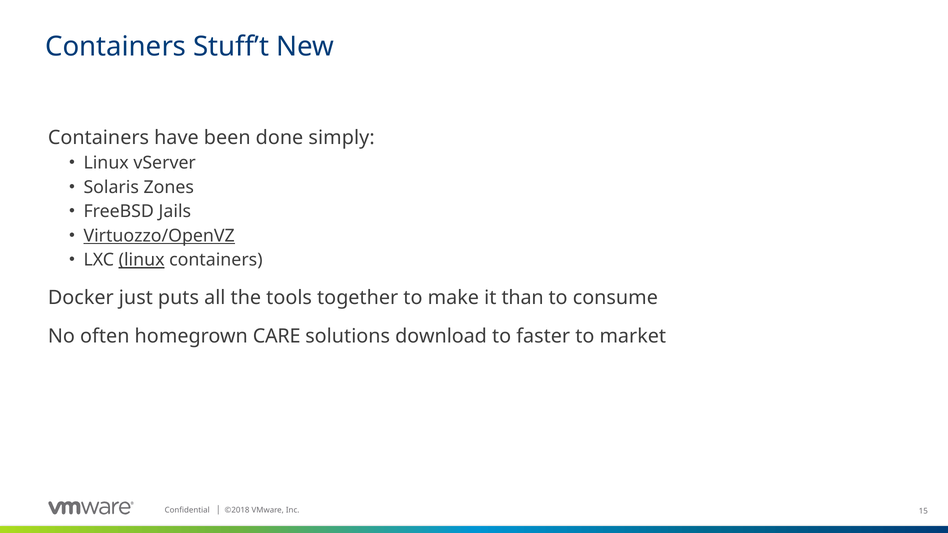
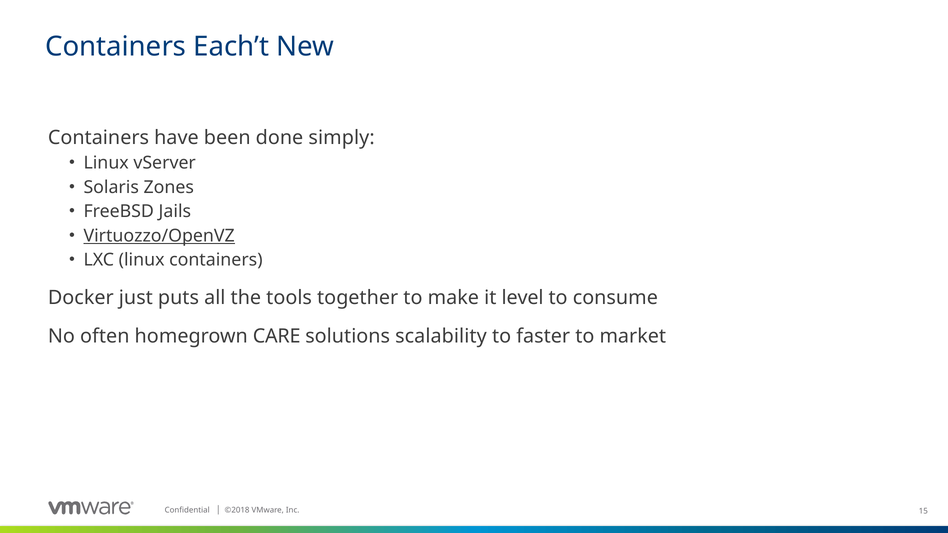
Stuff’t: Stuff’t -> Each’t
linux at (142, 260) underline: present -> none
than: than -> level
download: download -> scalability
